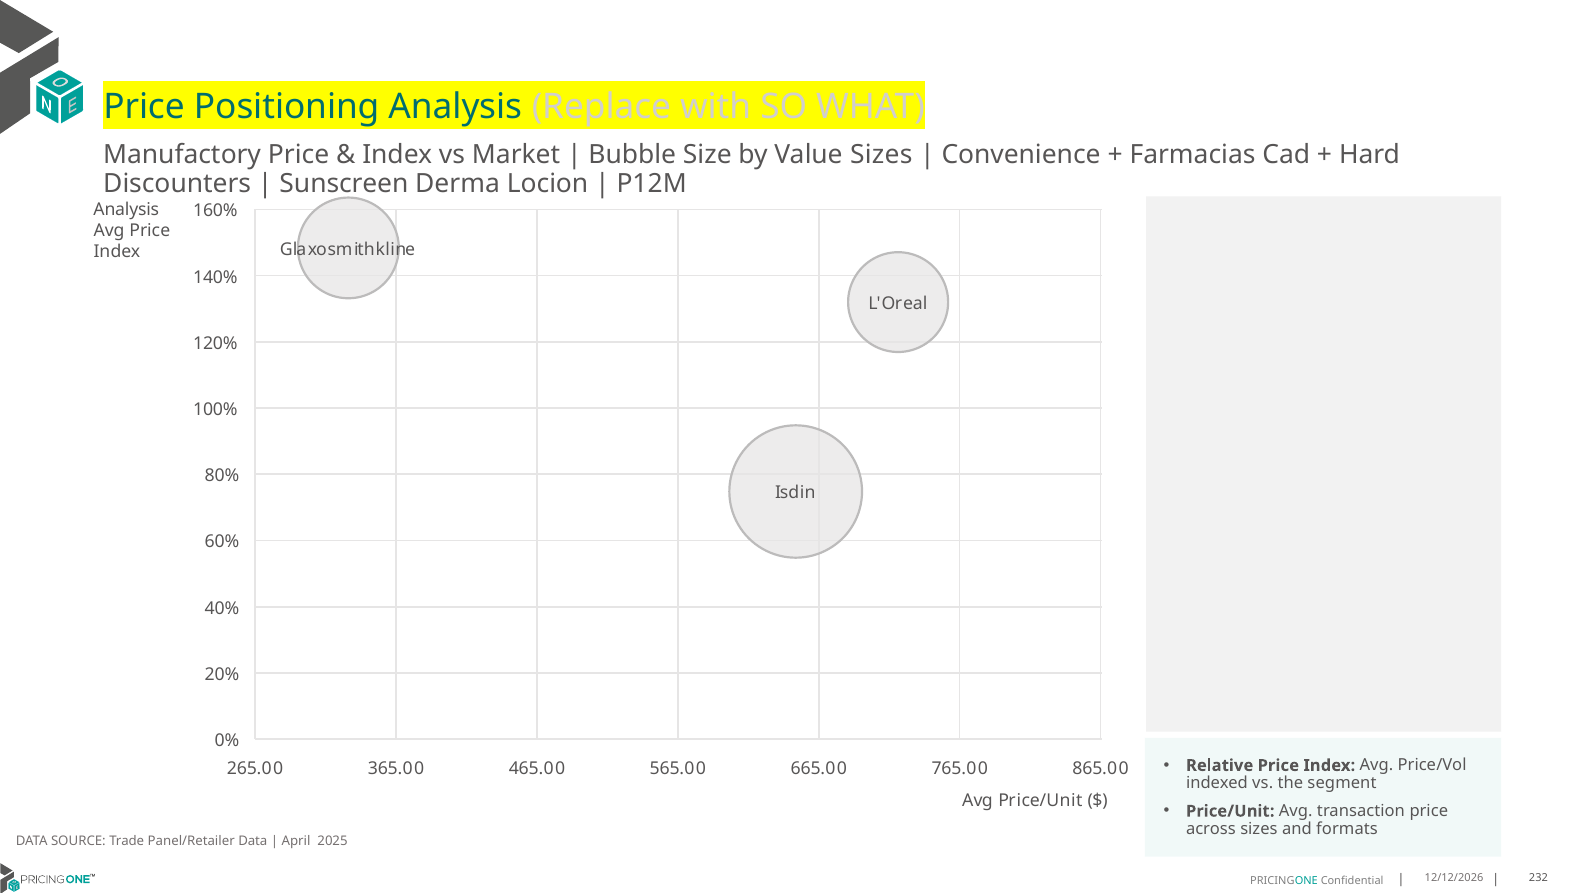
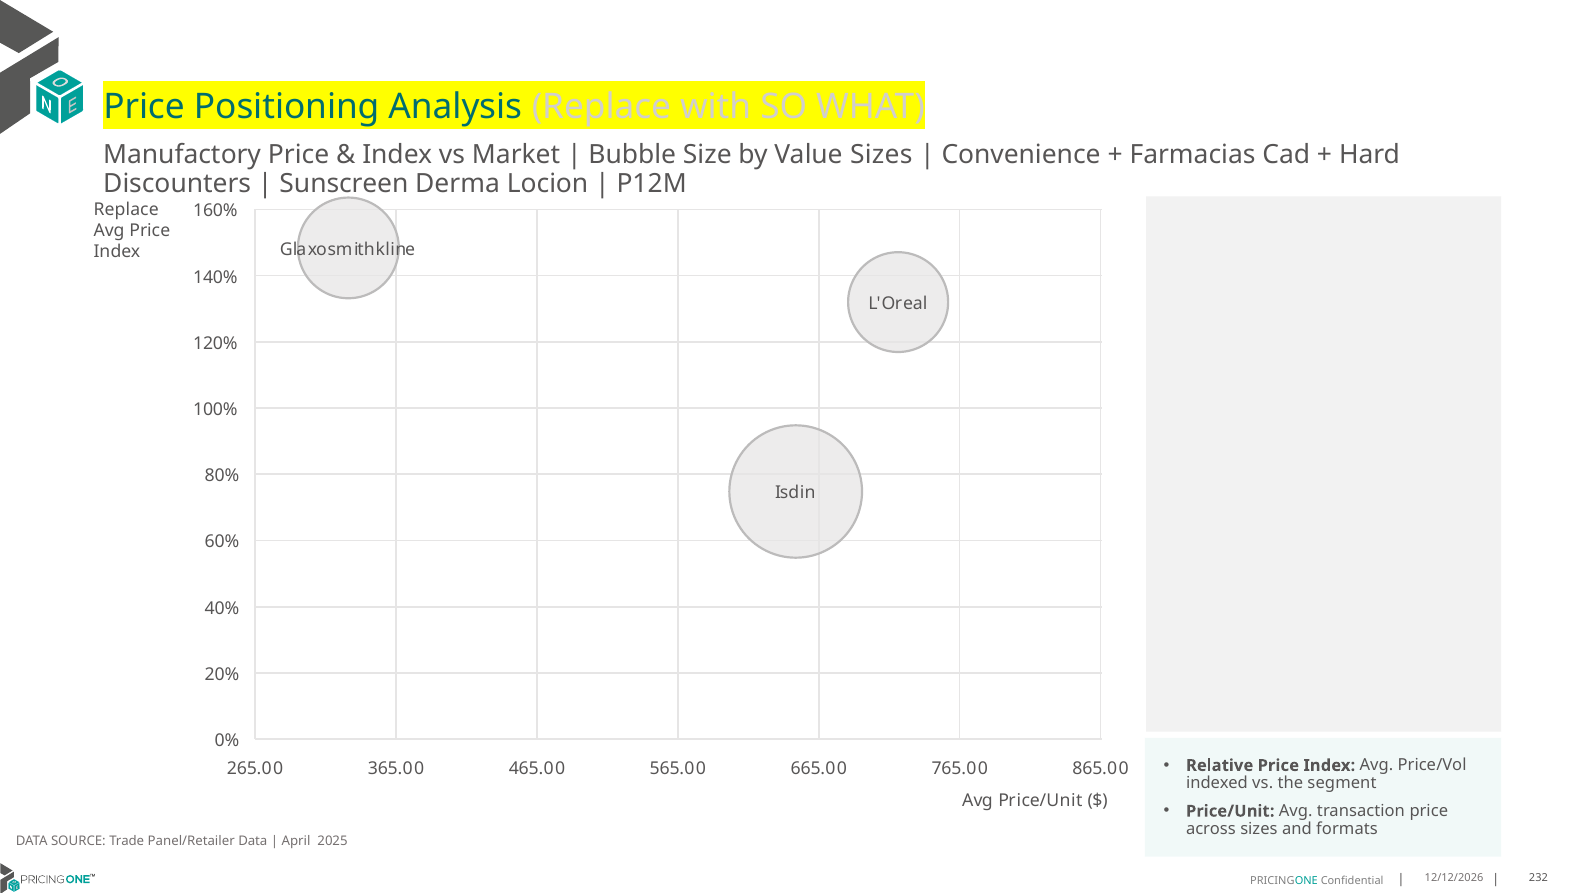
Analysis at (126, 210): Analysis -> Replace
